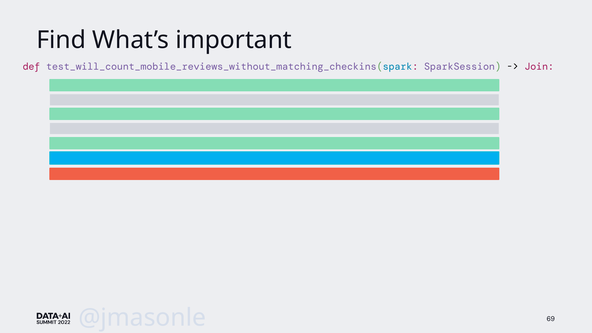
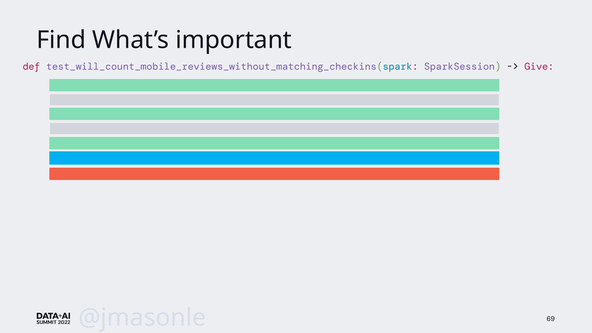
Join: Join -> Give
